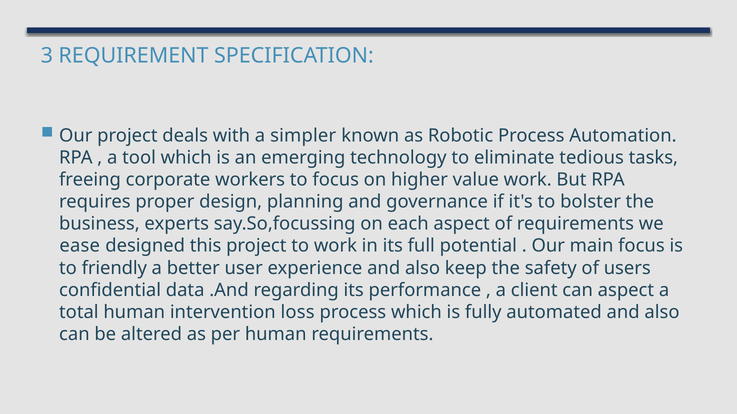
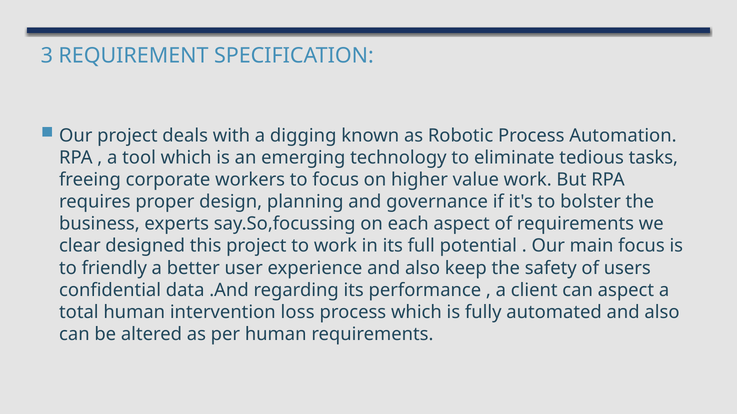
simpler: simpler -> digging
ease: ease -> clear
